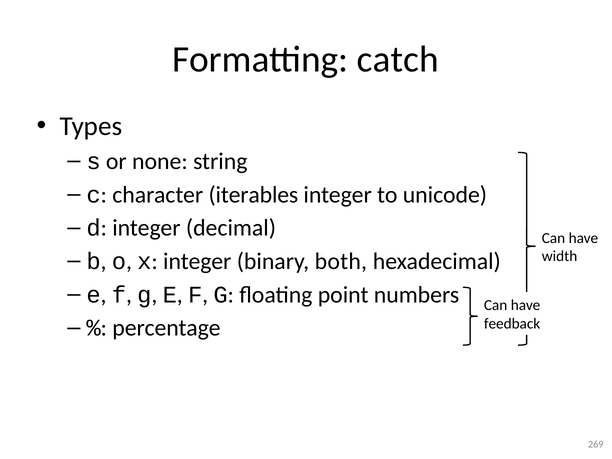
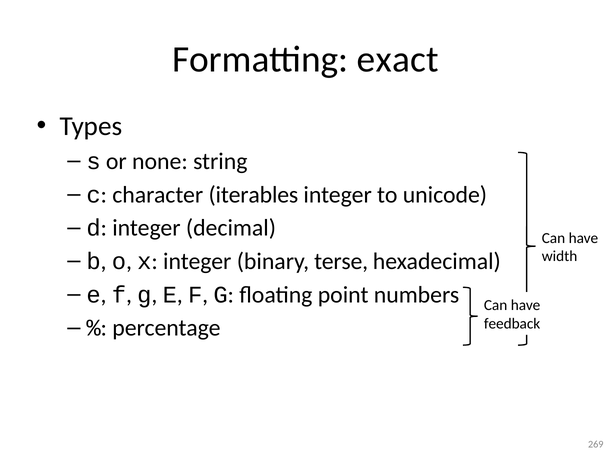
catch: catch -> exact
both: both -> terse
